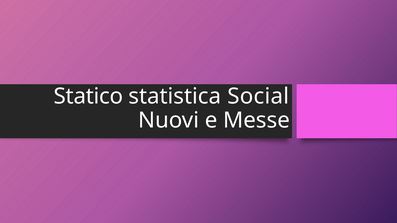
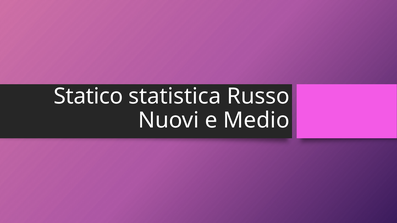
Social: Social -> Russo
Messe: Messe -> Medio
